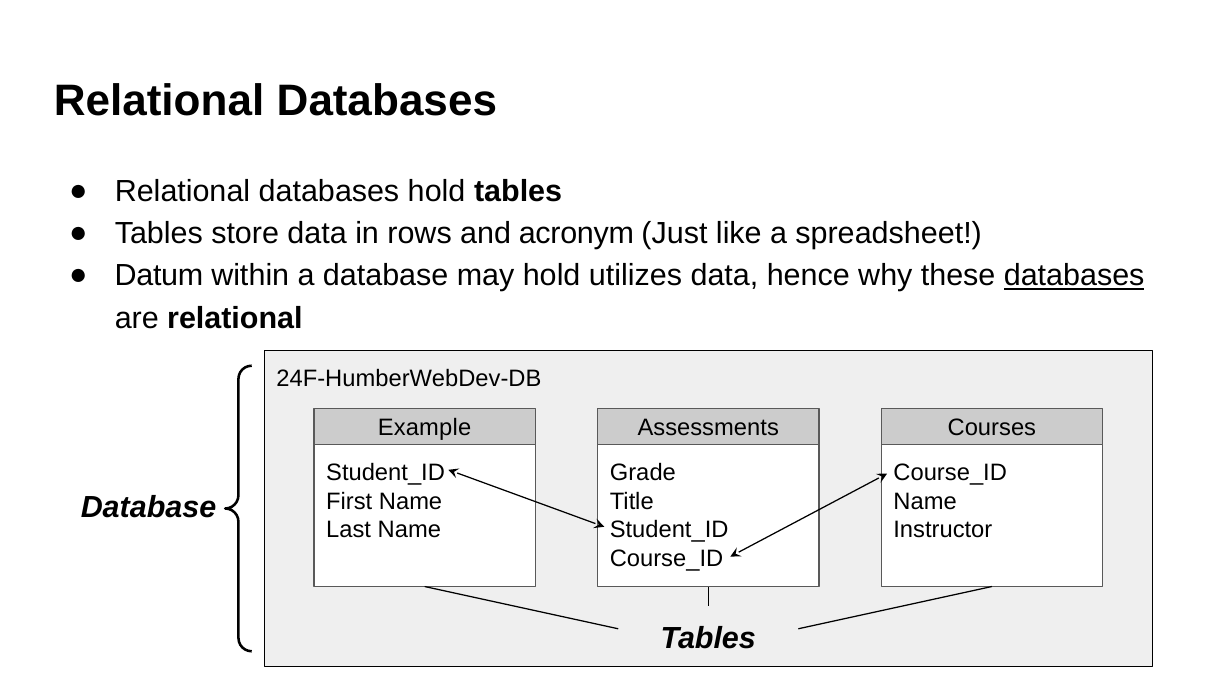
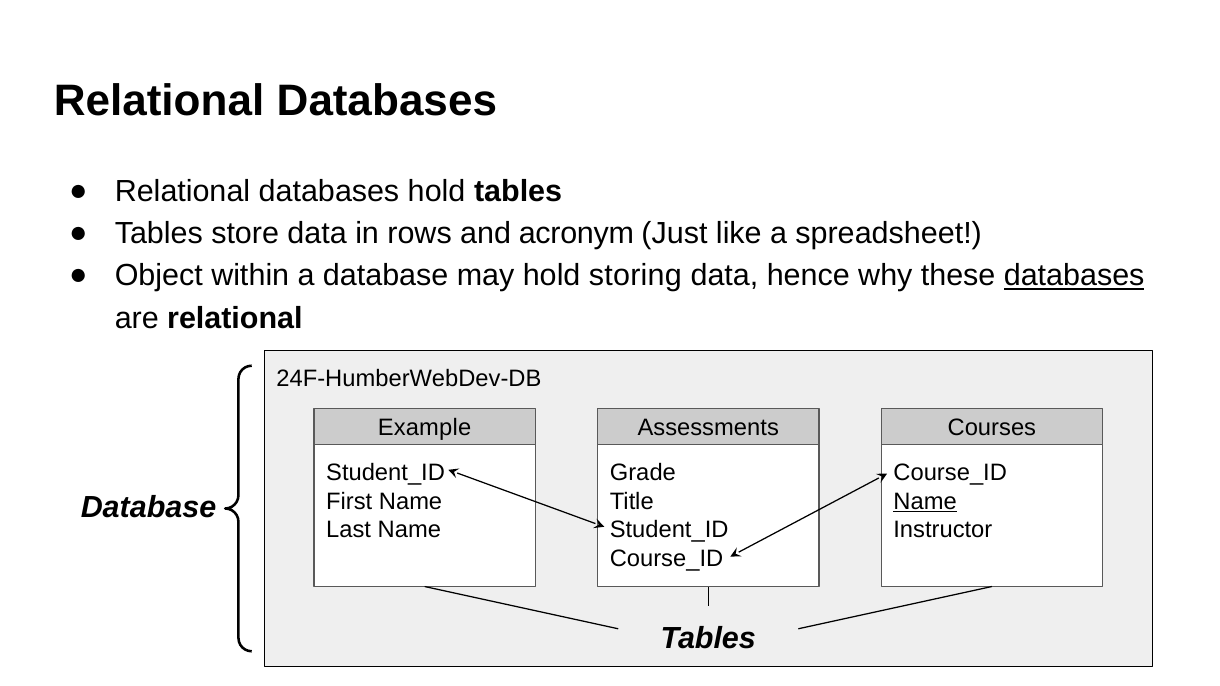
Datum: Datum -> Object
utilizes: utilizes -> storing
Name at (925, 501) underline: none -> present
